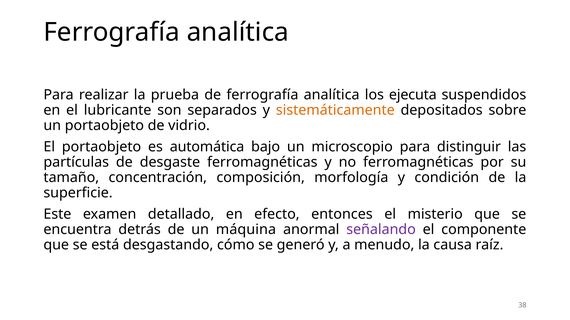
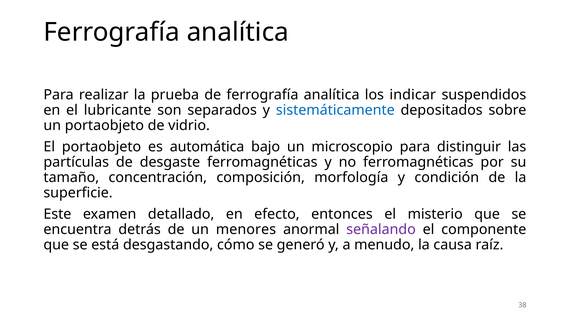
ejecuta: ejecuta -> indicar
sistemáticamente colour: orange -> blue
máquina: máquina -> menores
